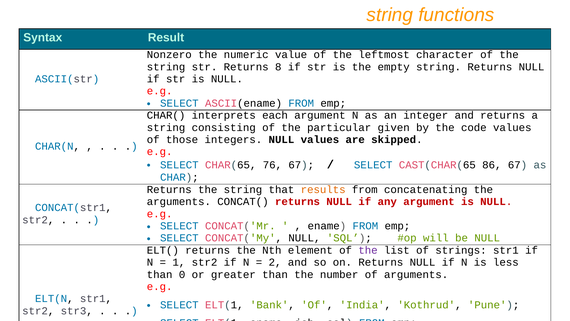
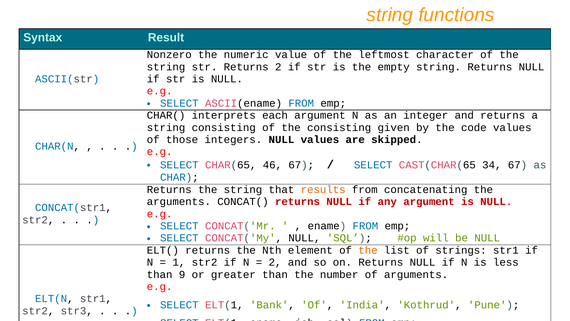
Returns 8: 8 -> 2
the particular: particular -> consisting
76: 76 -> 46
86: 86 -> 34
the at (368, 250) colour: purple -> orange
0: 0 -> 9
